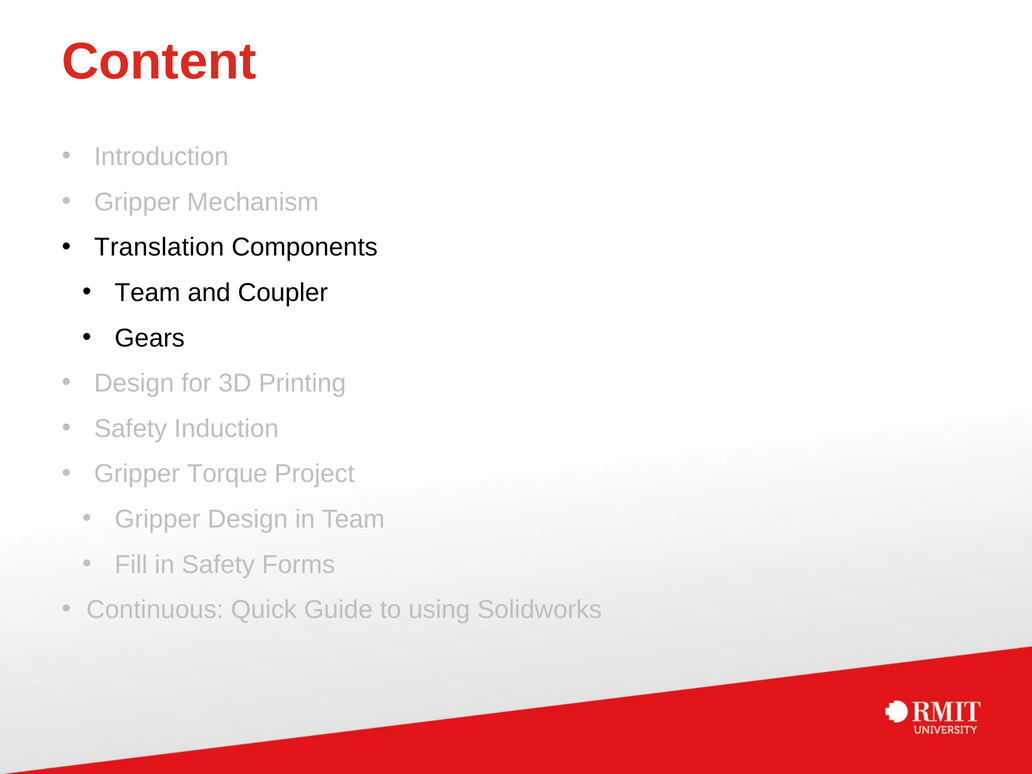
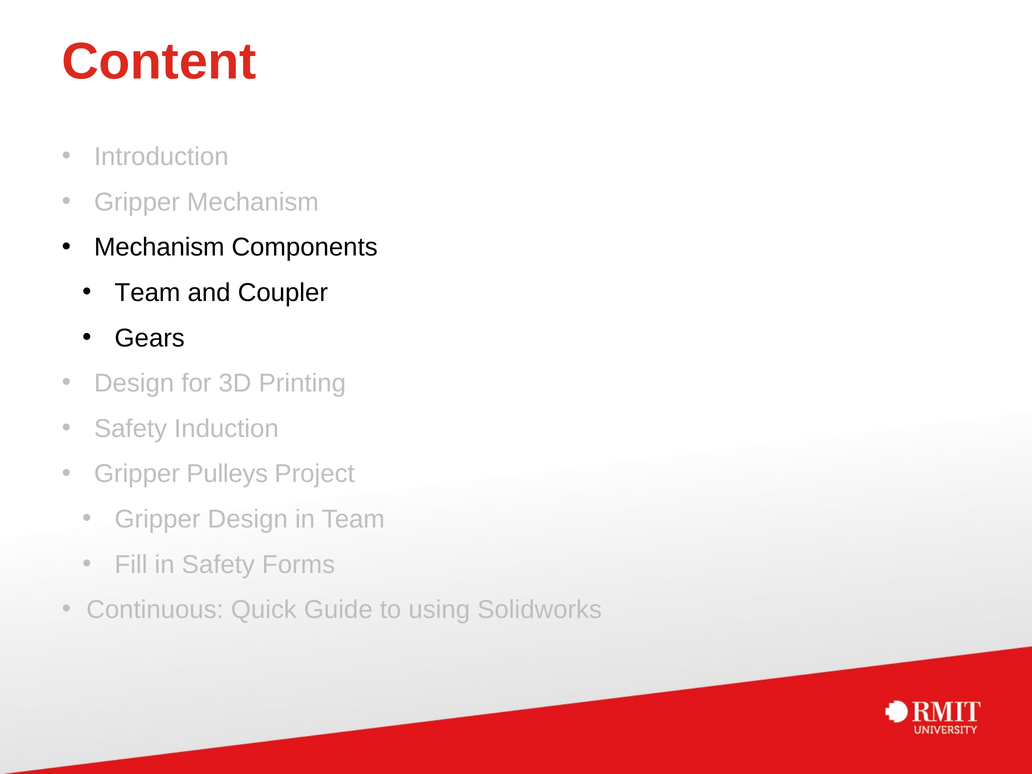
Translation at (159, 247): Translation -> Mechanism
Torque: Torque -> Pulleys
